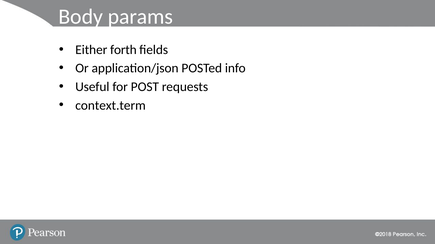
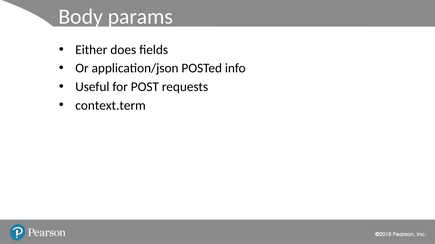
forth: forth -> does
